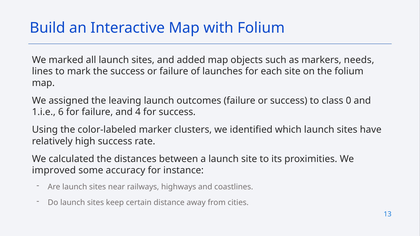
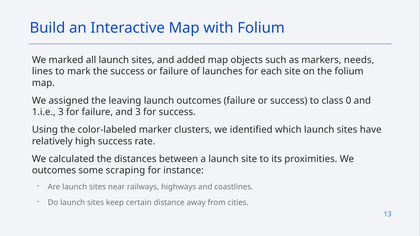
1.i.e 6: 6 -> 3
and 4: 4 -> 3
improved at (54, 171): improved -> outcomes
accuracy: accuracy -> scraping
